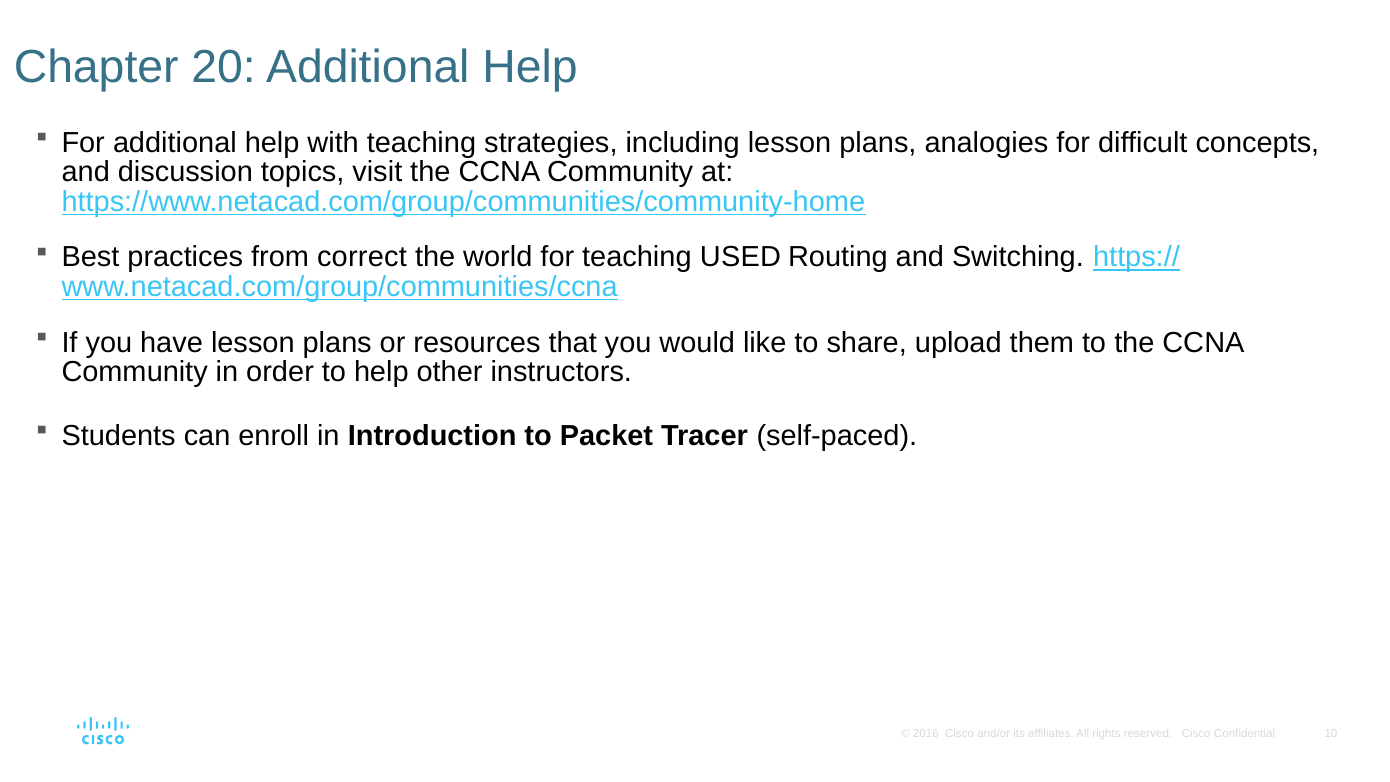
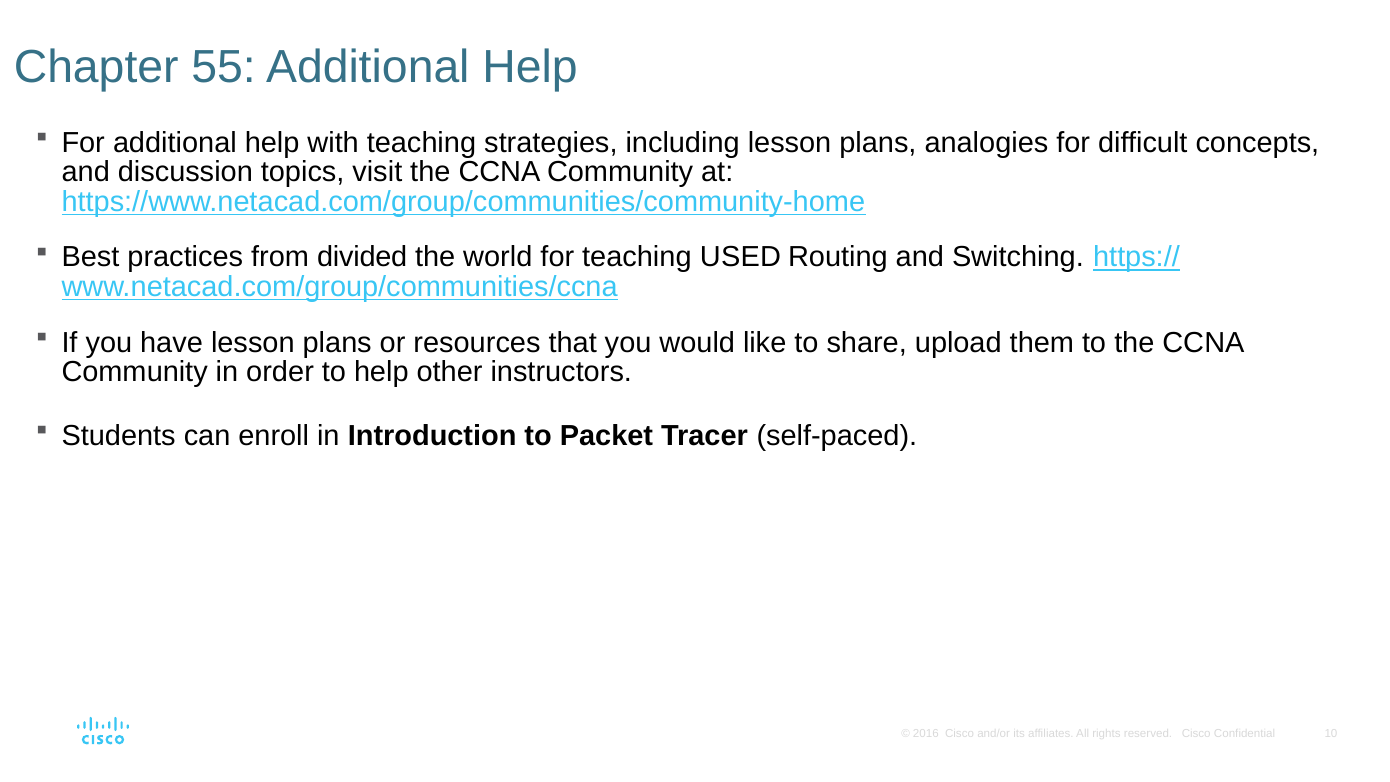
20: 20 -> 55
correct: correct -> divided
